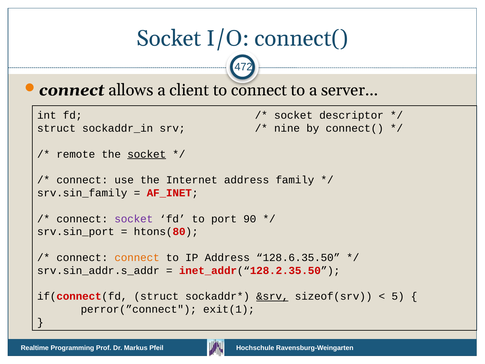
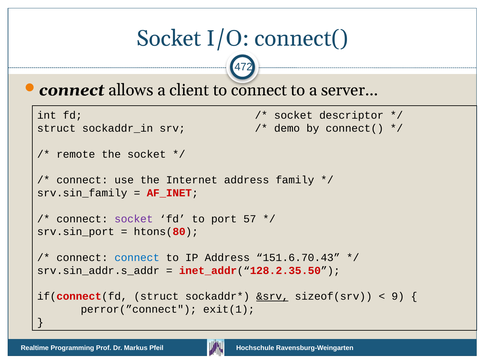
nine: nine -> demo
socket at (147, 154) underline: present -> none
90: 90 -> 57
connect at (137, 257) colour: orange -> blue
128.6.35.50: 128.6.35.50 -> 151.6.70.43
5: 5 -> 9
